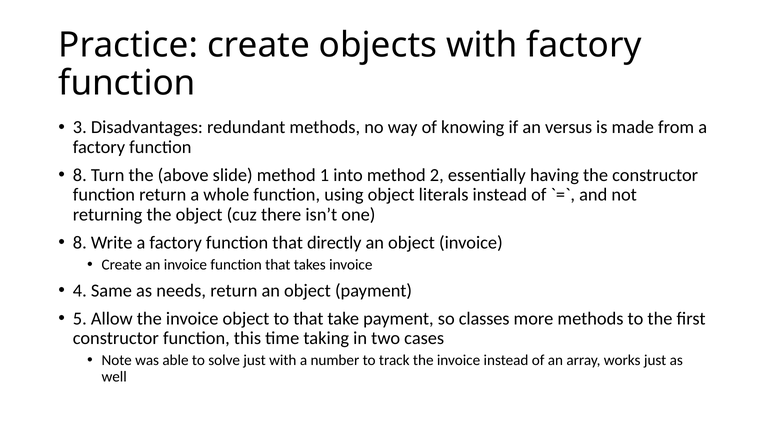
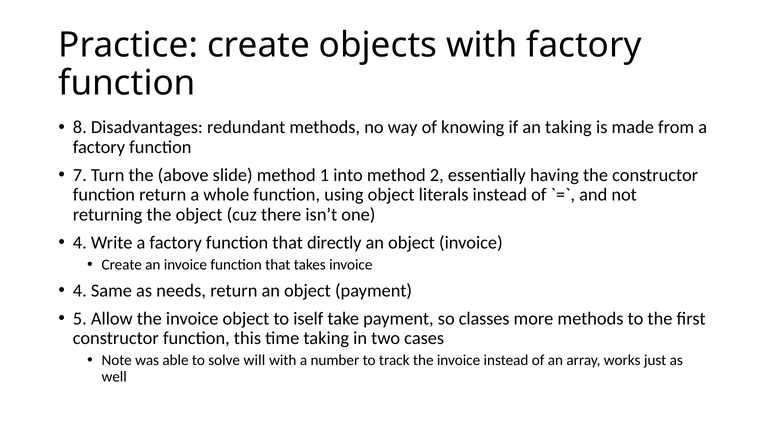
3: 3 -> 8
an versus: versus -> taking
8 at (80, 175): 8 -> 7
8 at (80, 243): 8 -> 4
to that: that -> iself
solve just: just -> will
